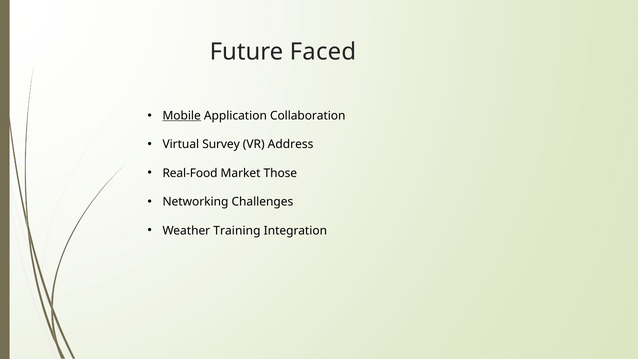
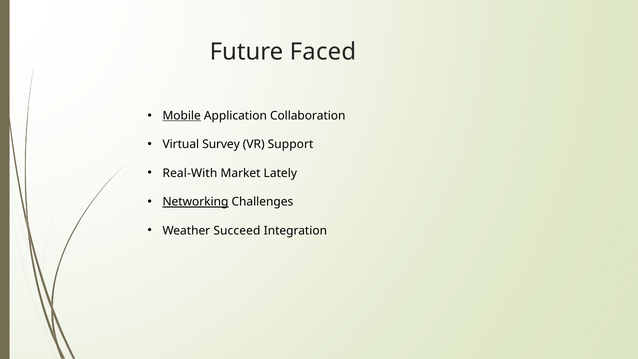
Address: Address -> Support
Real-Food: Real-Food -> Real-With
Those: Those -> Lately
Networking underline: none -> present
Training: Training -> Succeed
